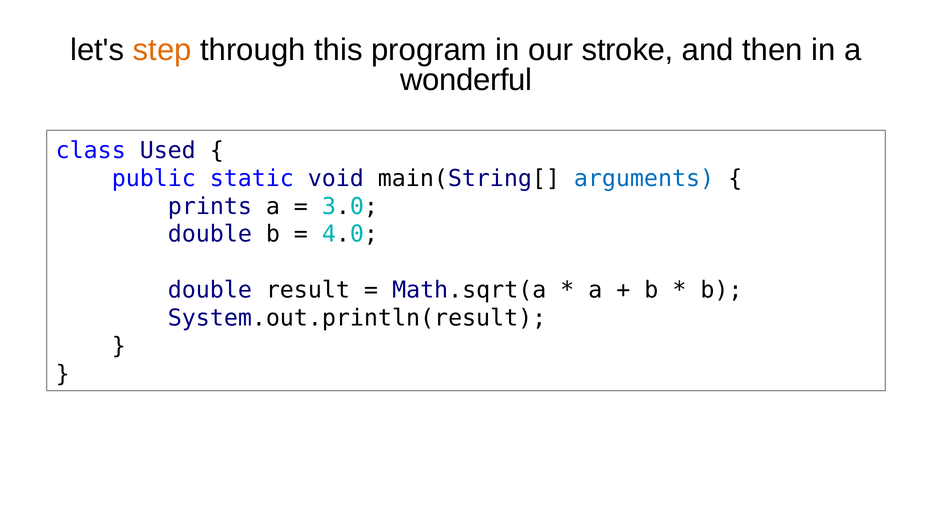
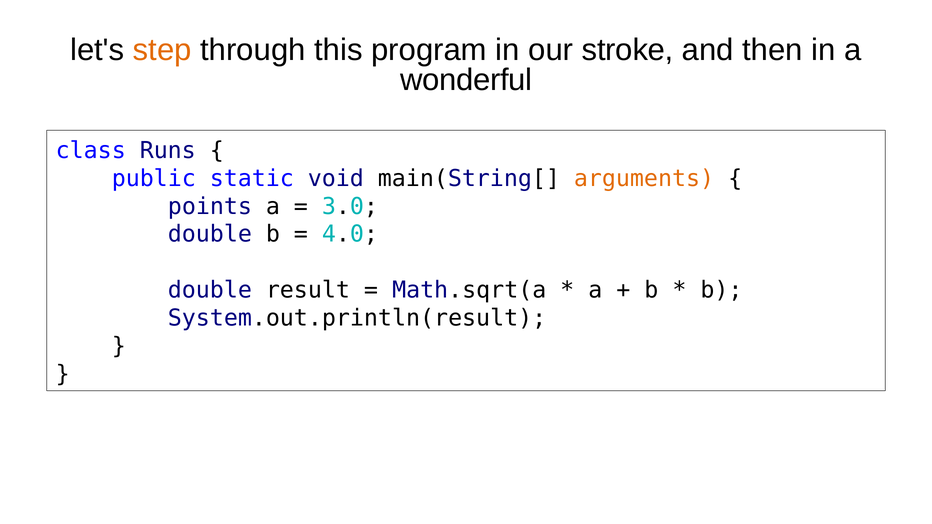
Used: Used -> Runs
arguments colour: blue -> orange
prints: prints -> points
